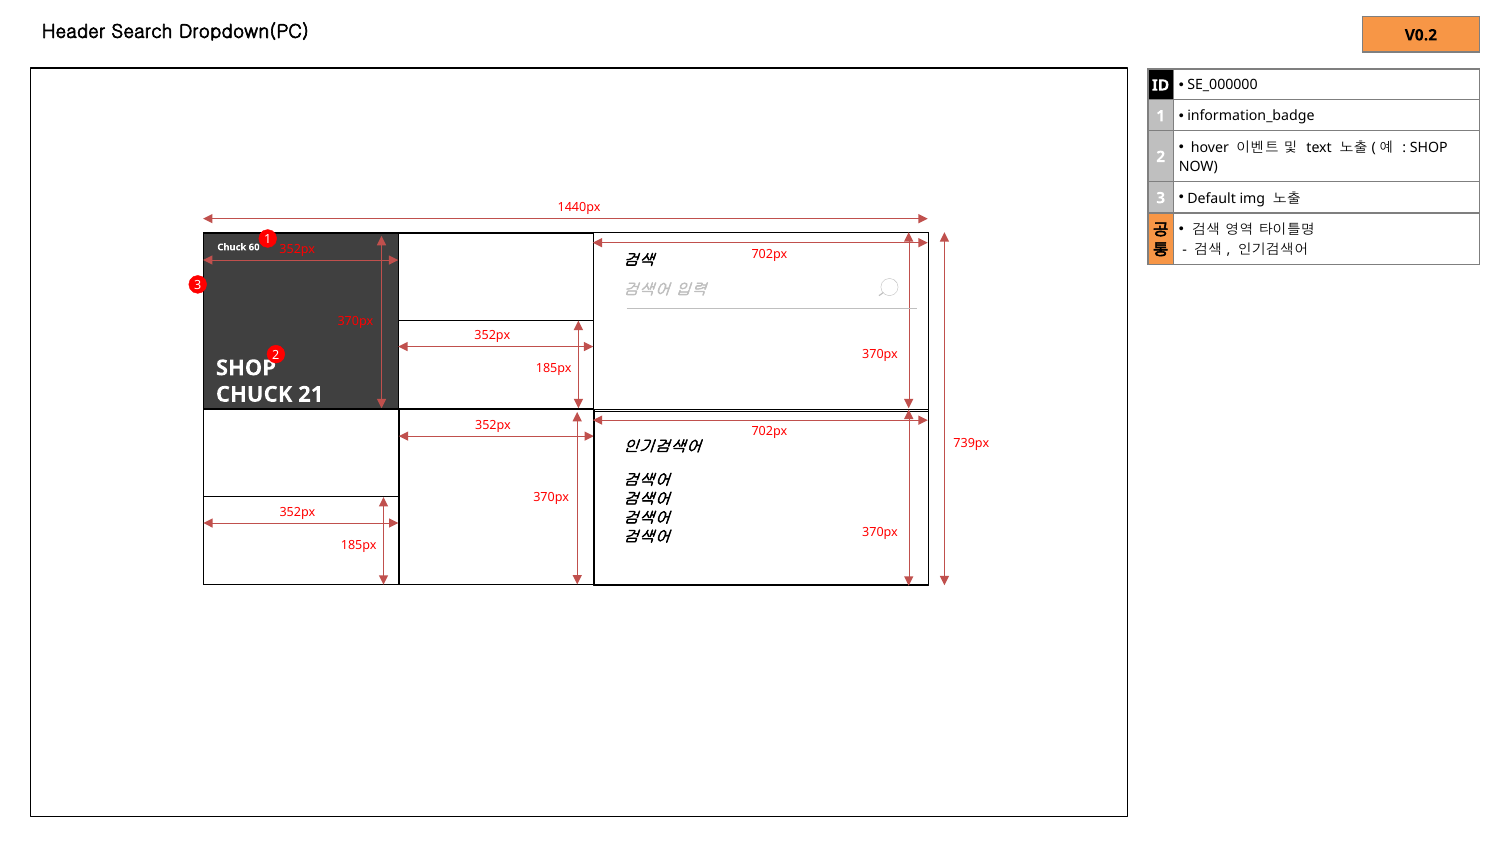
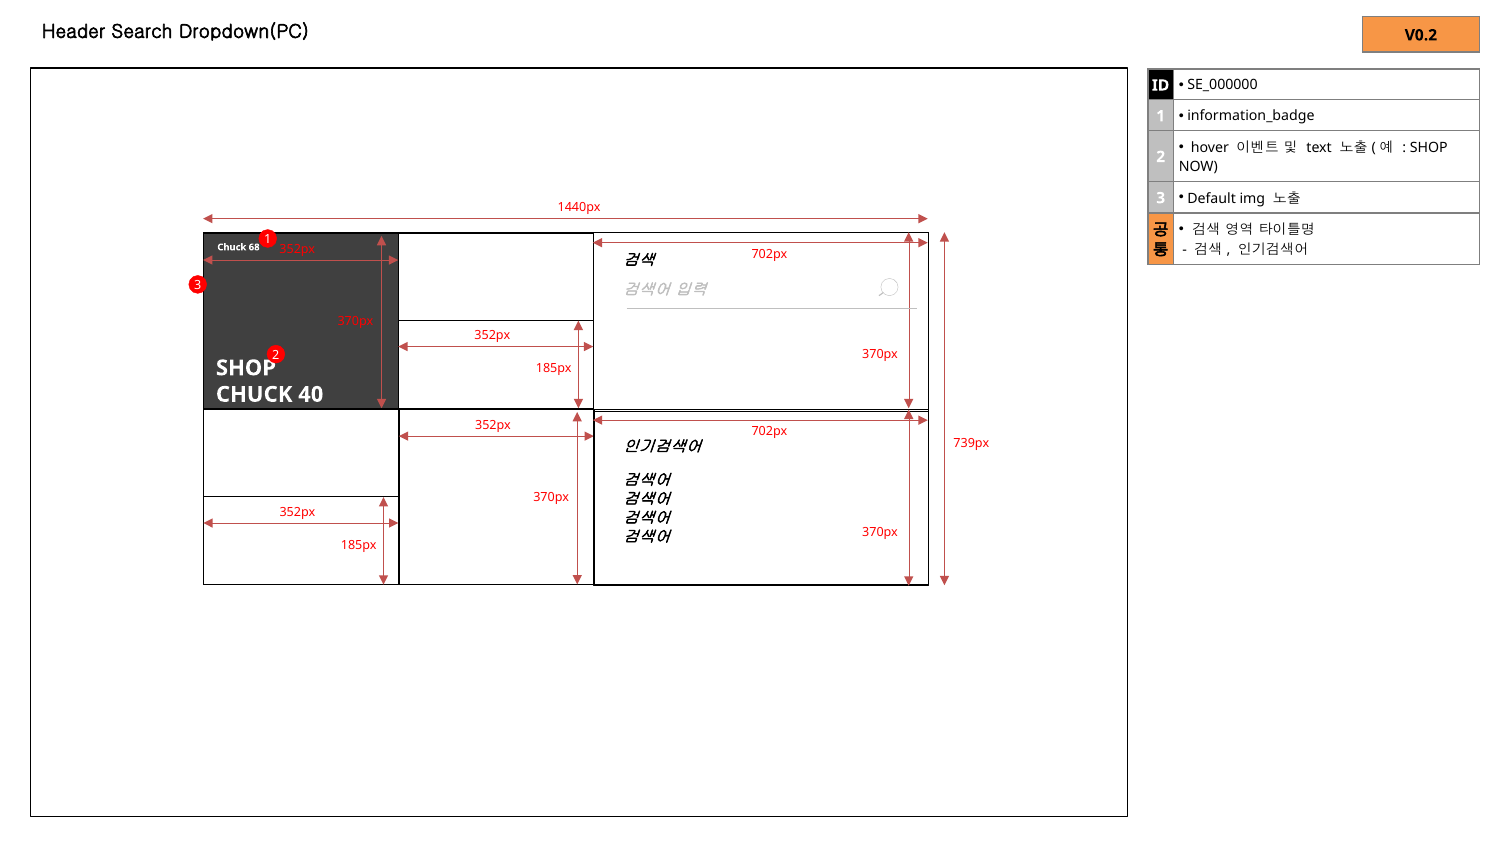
60: 60 -> 68
21: 21 -> 40
